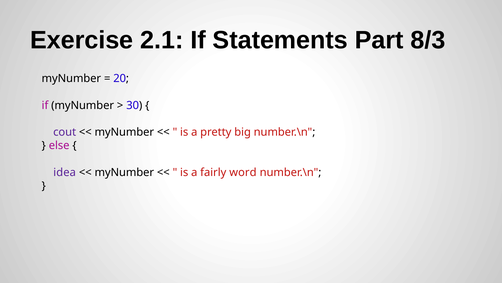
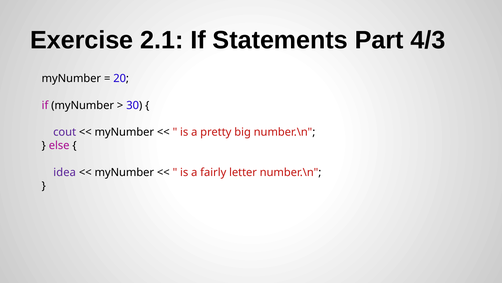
8/3: 8/3 -> 4/3
word: word -> letter
